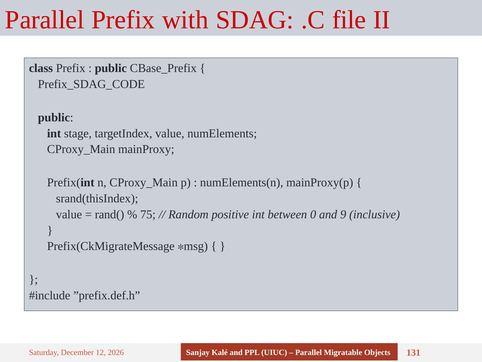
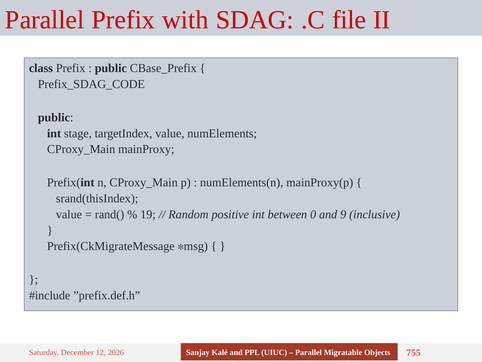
75: 75 -> 19
131: 131 -> 755
